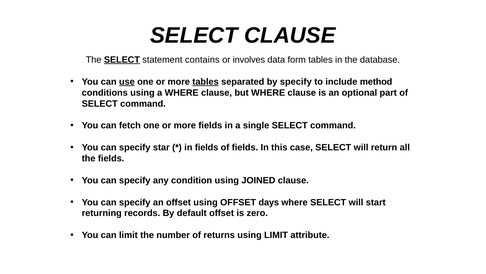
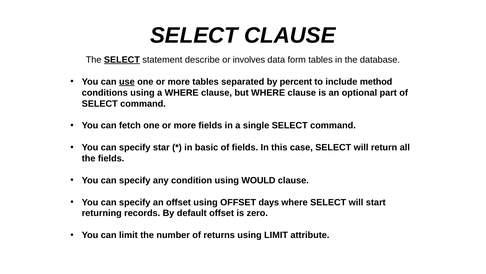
contains: contains -> describe
tables at (206, 82) underline: present -> none
by specify: specify -> percent
in fields: fields -> basic
JOINED: JOINED -> WOULD
